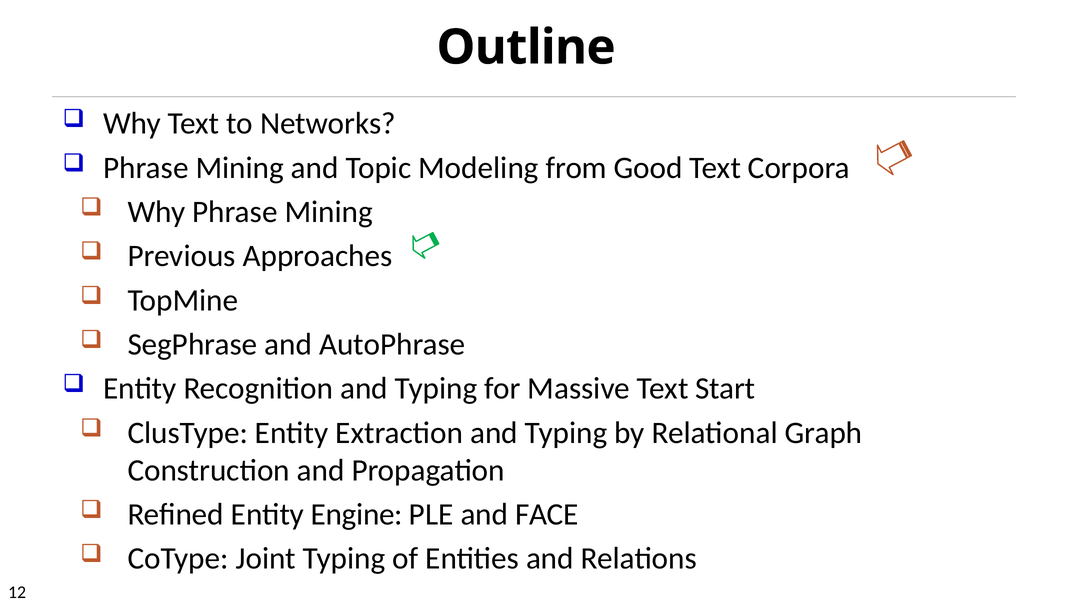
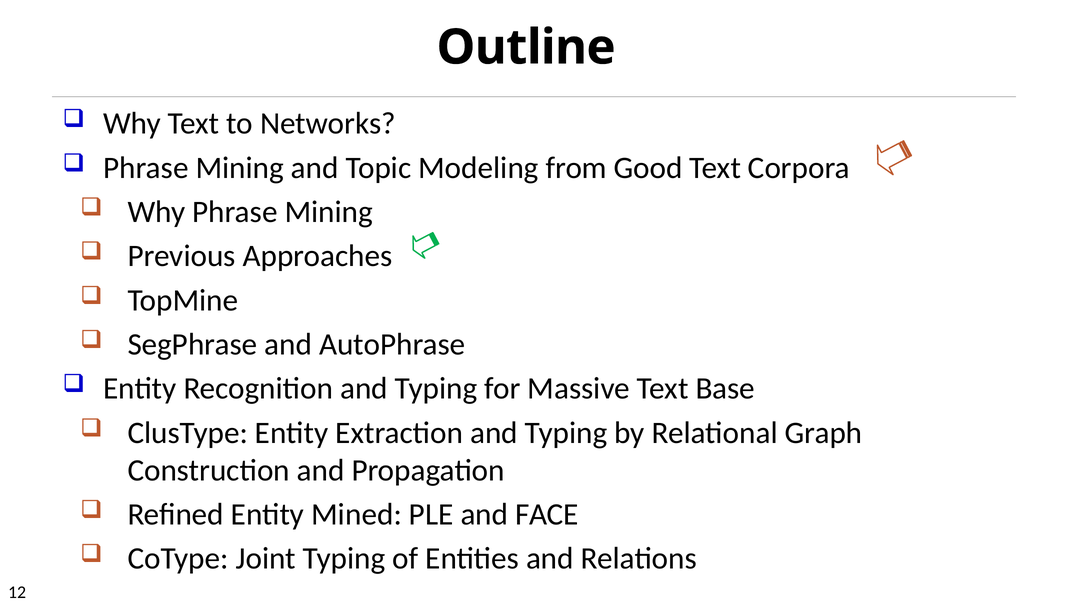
Start: Start -> Base
Engine: Engine -> Mined
